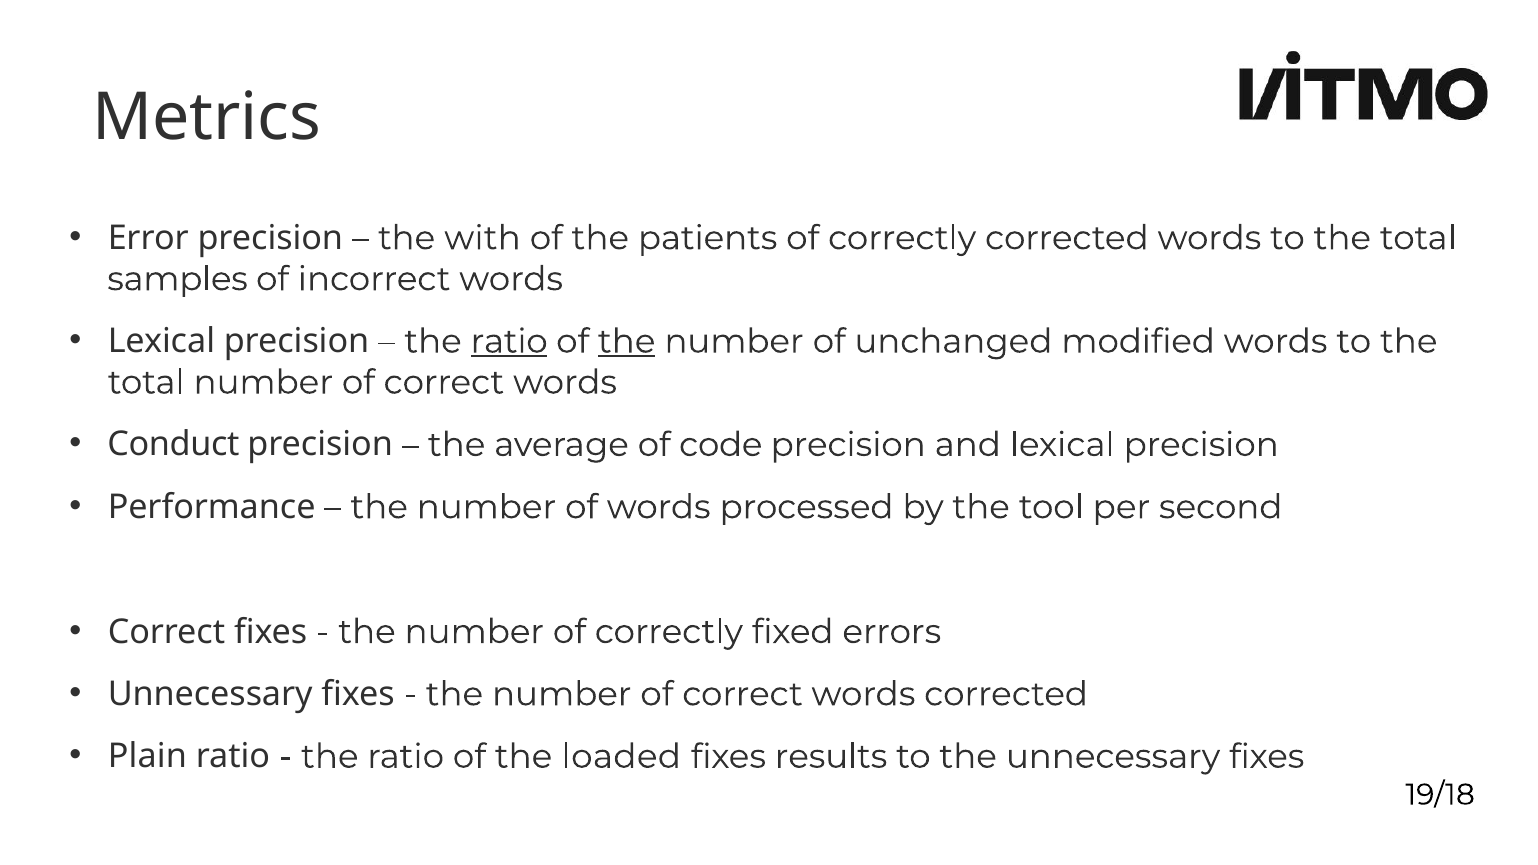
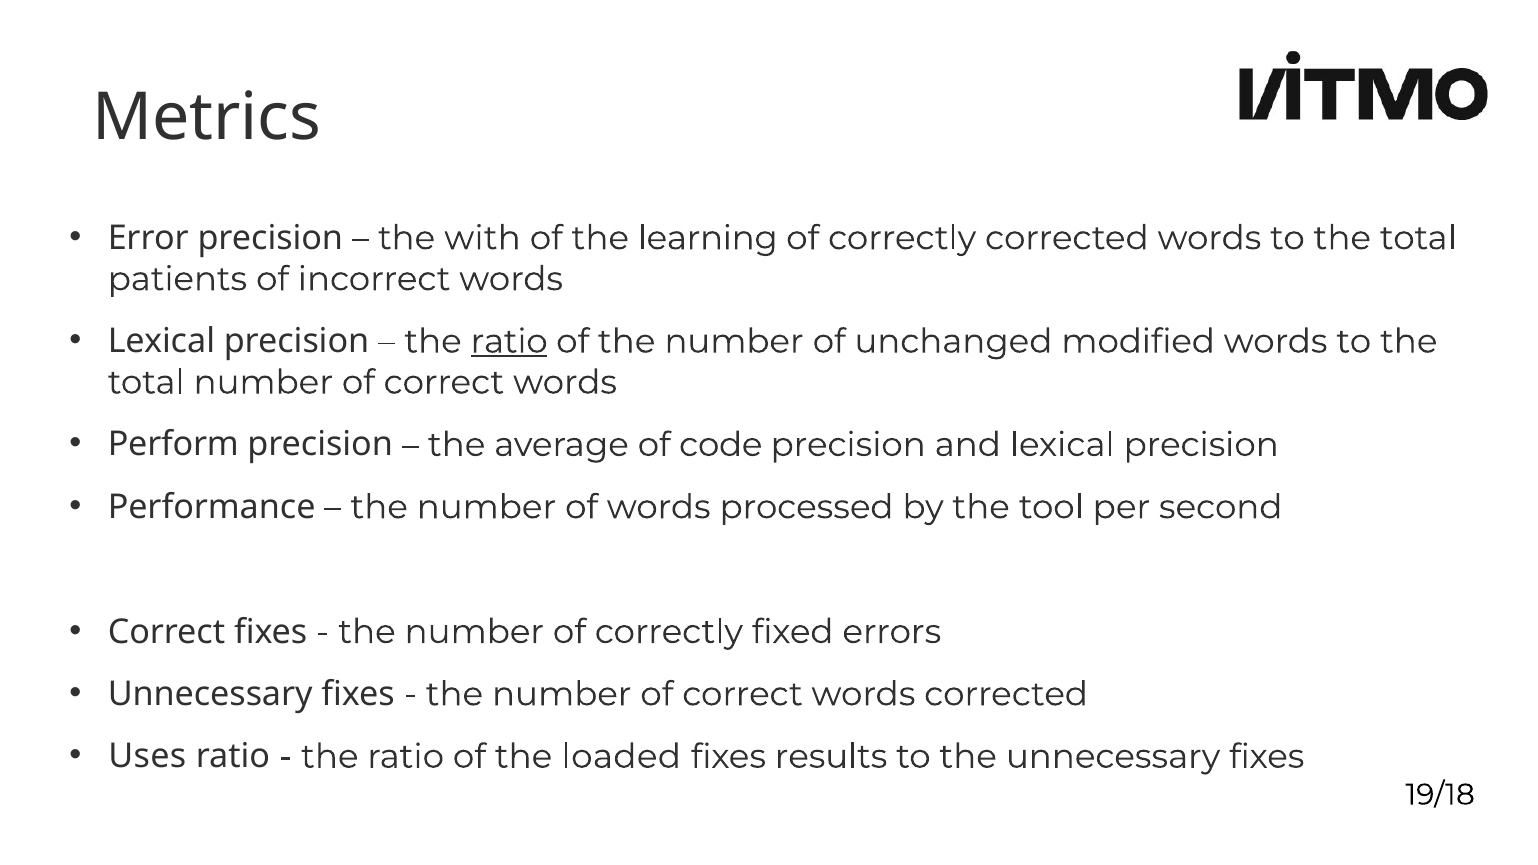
patients: patients -> learning
samples: samples -> patients
the at (627, 341) underline: present -> none
Conduct: Conduct -> Perform
Plain: Plain -> Uses
